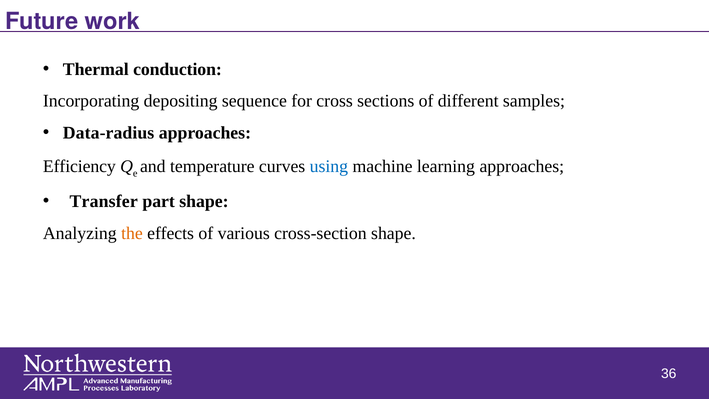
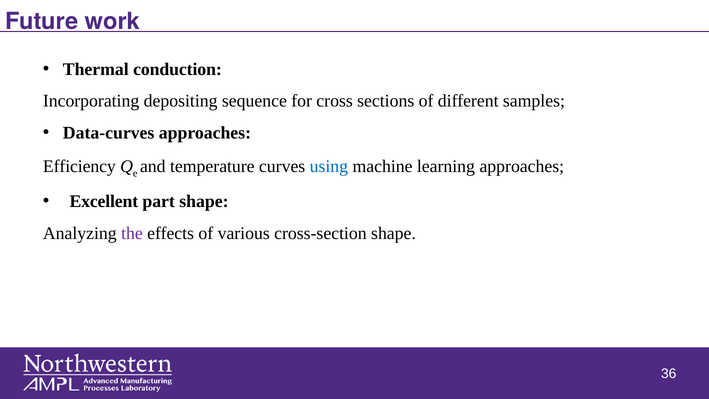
Data-radius: Data-radius -> Data-curves
Transfer: Transfer -> Excellent
the colour: orange -> purple
